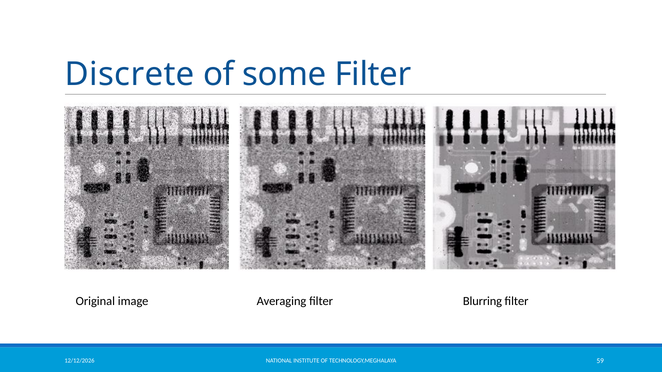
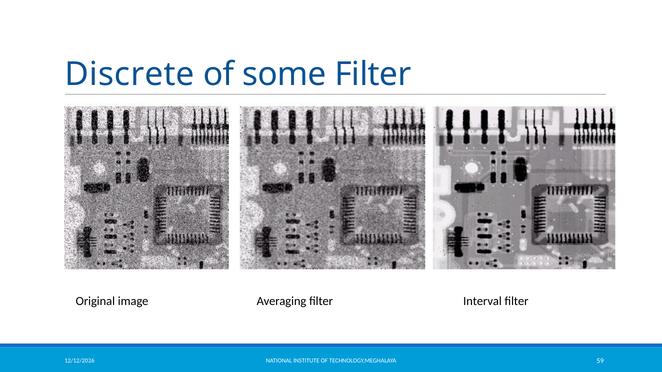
Blurring: Blurring -> Interval
